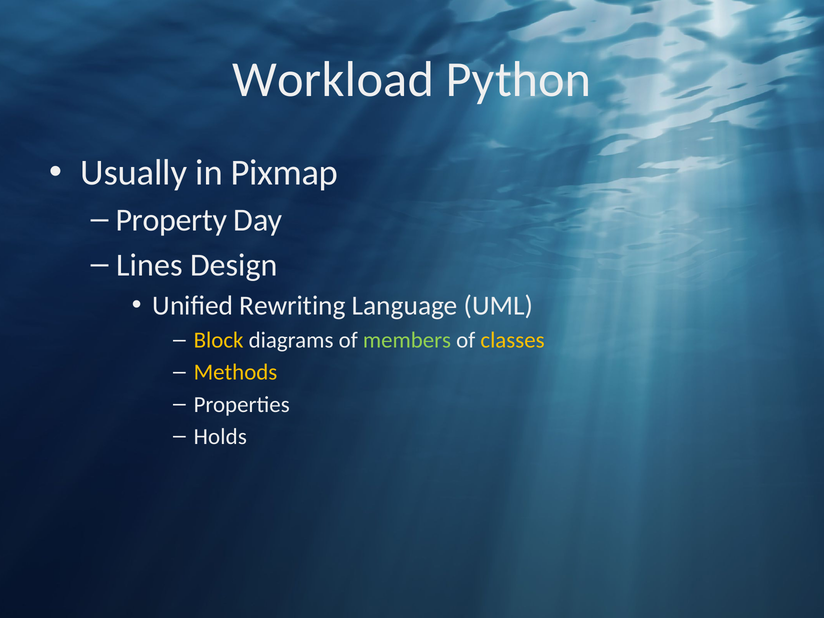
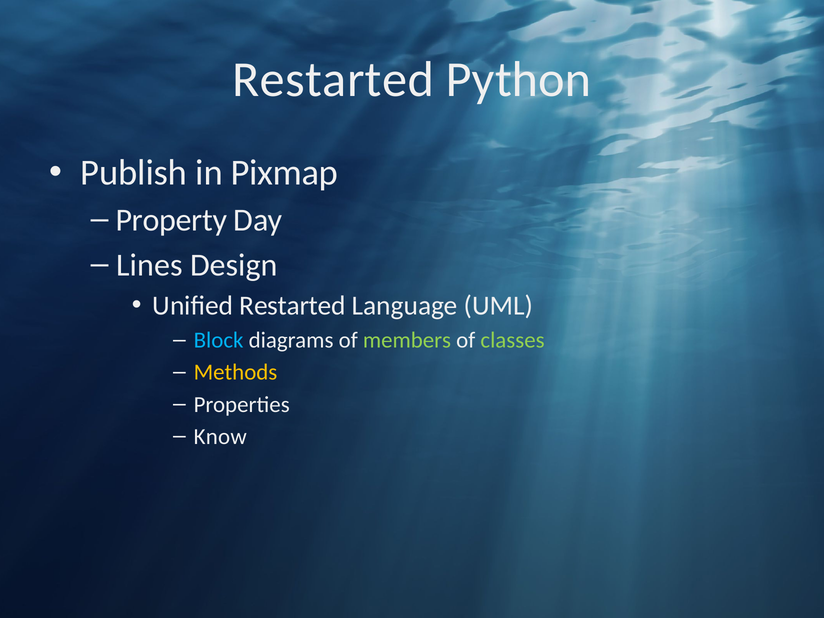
Workload at (333, 80): Workload -> Restarted
Usually: Usually -> Publish
Unified Rewriting: Rewriting -> Restarted
Block colour: yellow -> light blue
classes colour: yellow -> light green
Holds: Holds -> Know
